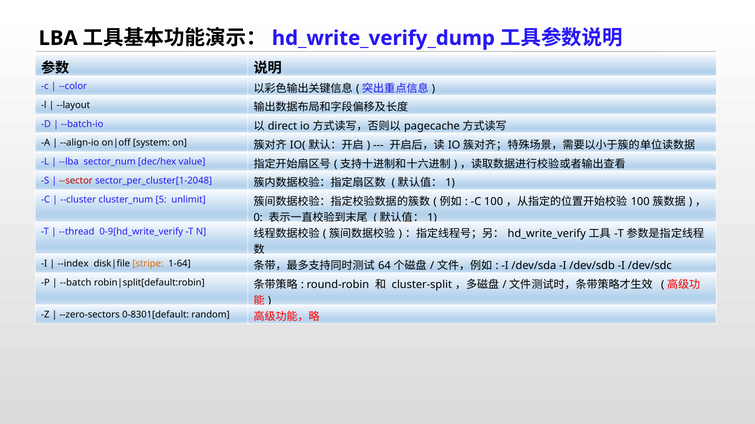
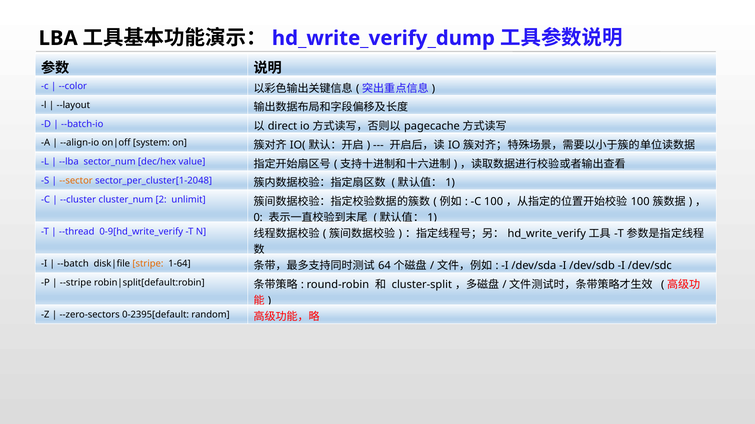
--sector colour: red -> orange
5: 5 -> 2
--index: --index -> --batch
--batch: --batch -> --stripe
0-8301[default: 0-8301[default -> 0-2395[default
